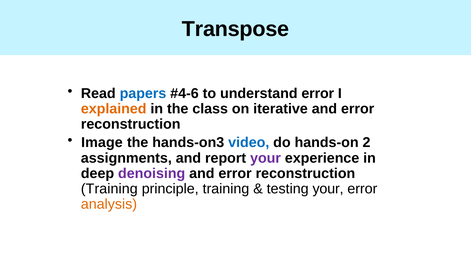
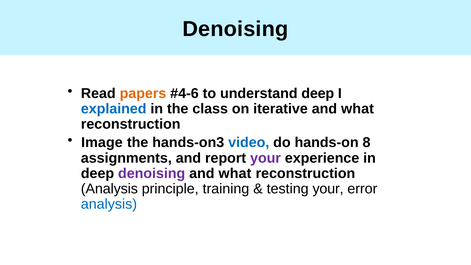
Transpose at (236, 29): Transpose -> Denoising
papers colour: blue -> orange
understand error: error -> deep
explained colour: orange -> blue
iterative and error: error -> what
2: 2 -> 8
error at (235, 173): error -> what
Training at (109, 189): Training -> Analysis
analysis at (109, 204) colour: orange -> blue
